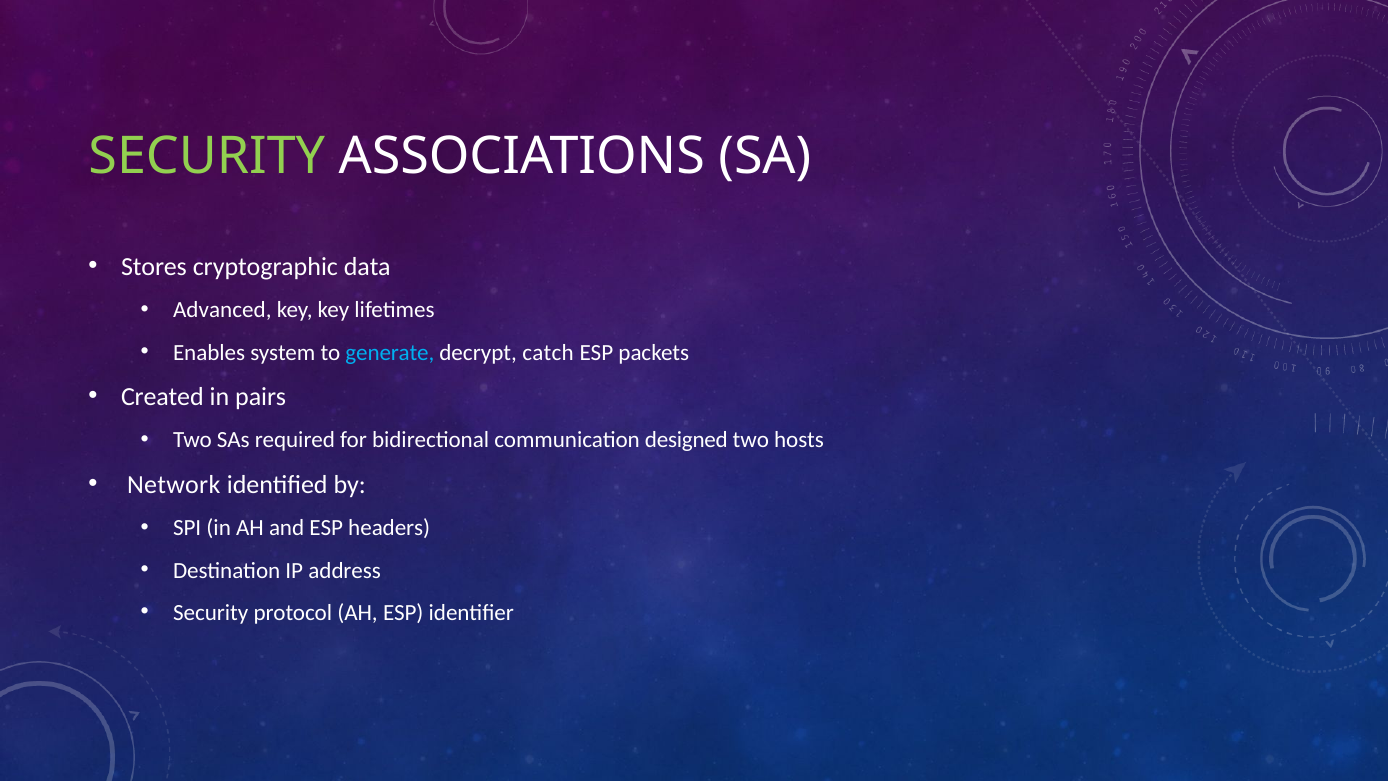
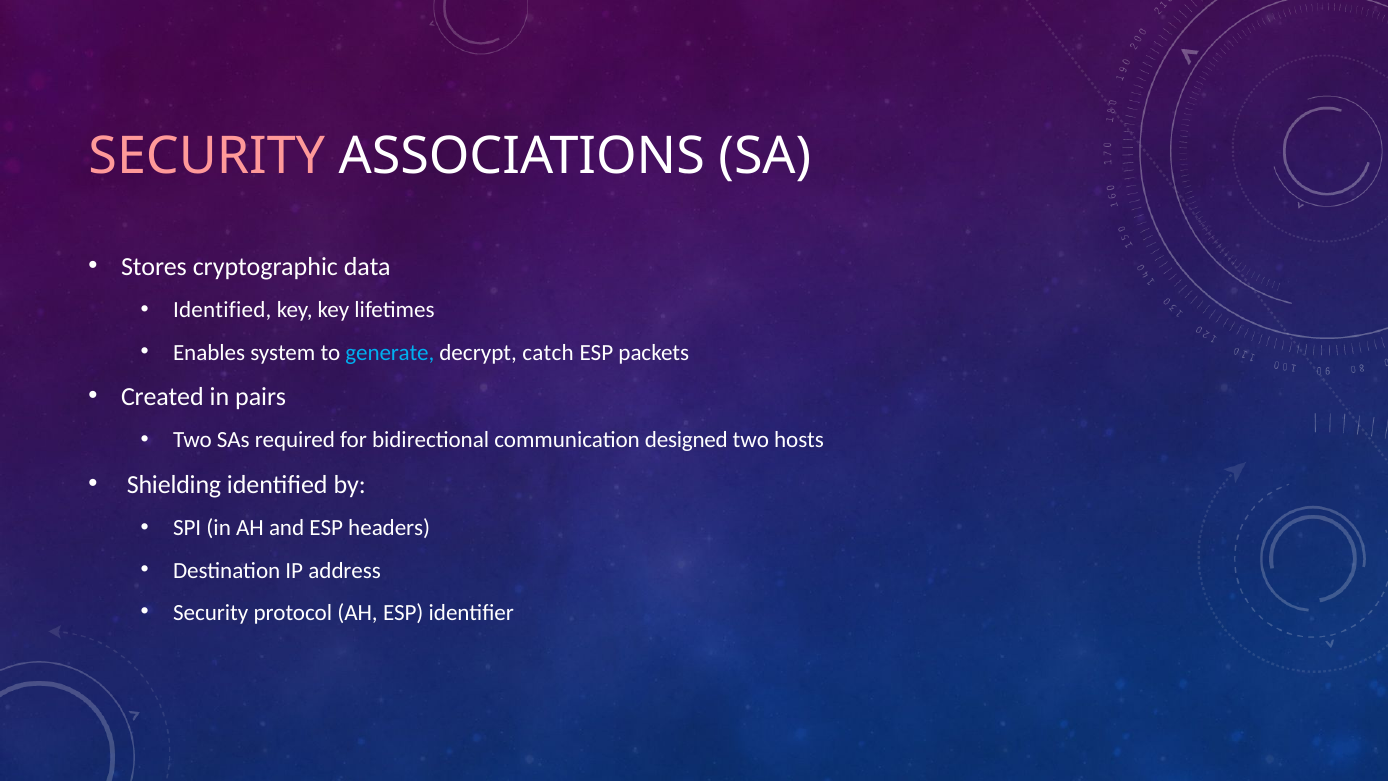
SECURITY at (207, 156) colour: light green -> pink
Advanced at (222, 310): Advanced -> Identified
Network: Network -> Shielding
